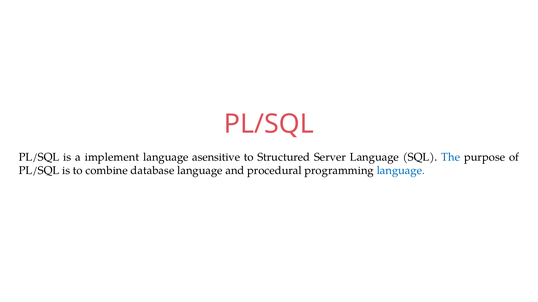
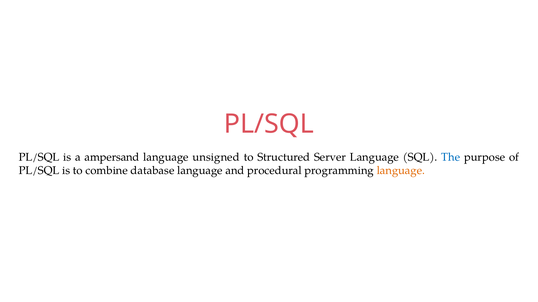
implement: implement -> ampersand
asensitive: asensitive -> unsigned
language at (401, 171) colour: blue -> orange
